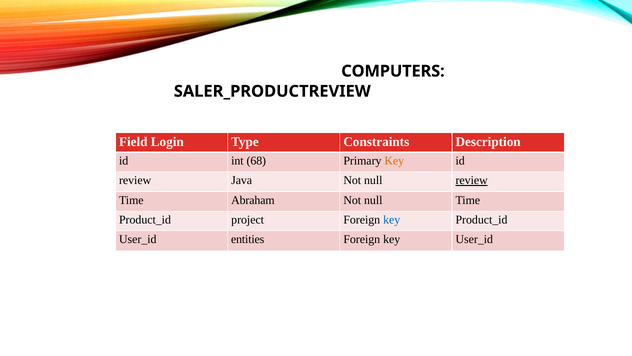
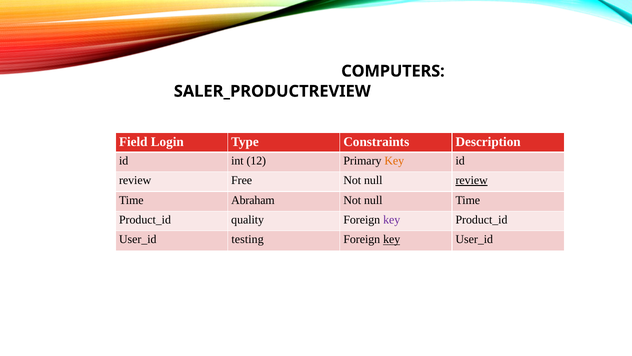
68: 68 -> 12
Java: Java -> Free
project: project -> quality
key at (392, 220) colour: blue -> purple
entities: entities -> testing
key at (392, 239) underline: none -> present
